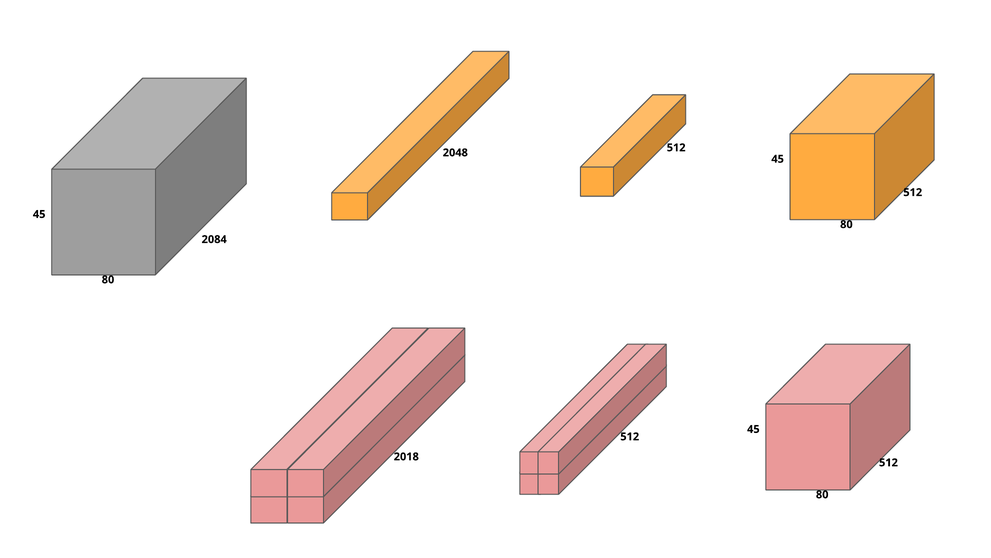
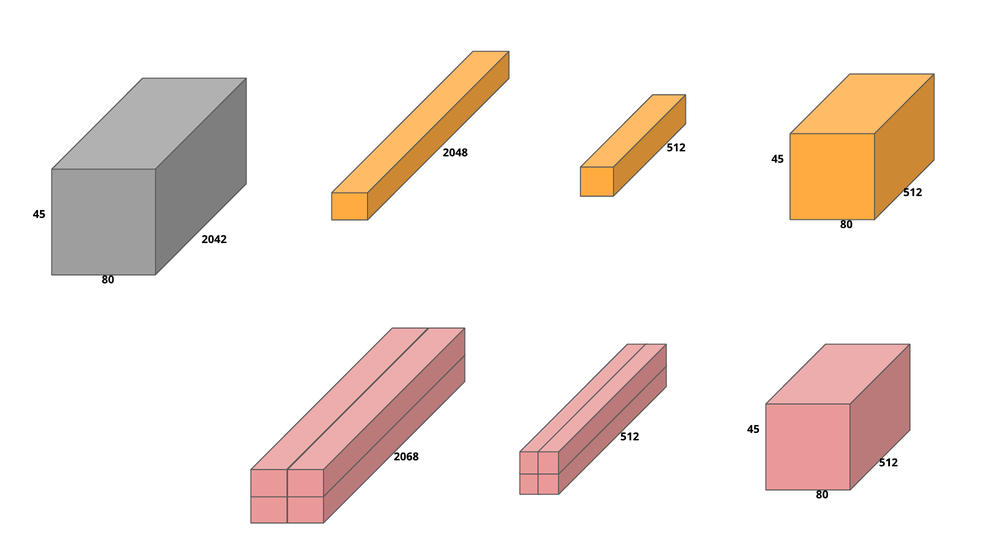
2084: 2084 -> 2042
2018: 2018 -> 2068
